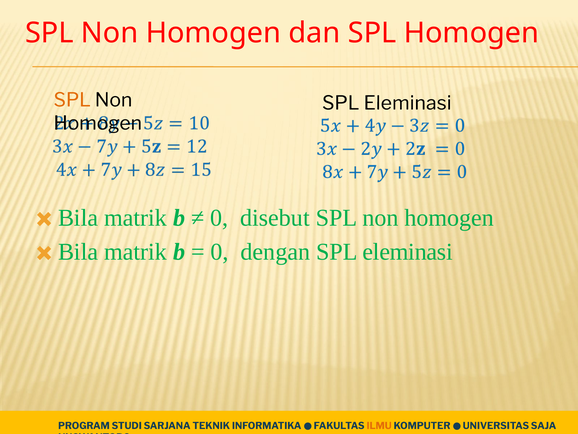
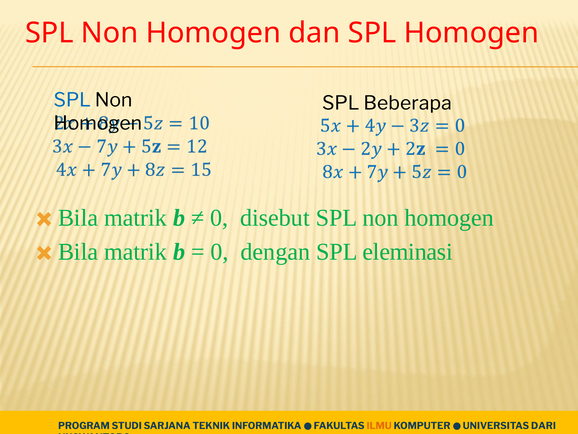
SPL at (72, 100) colour: orange -> blue
Eleminasi at (408, 103): Eleminasi -> Beberapa
SAJA: SAJA -> DARI
